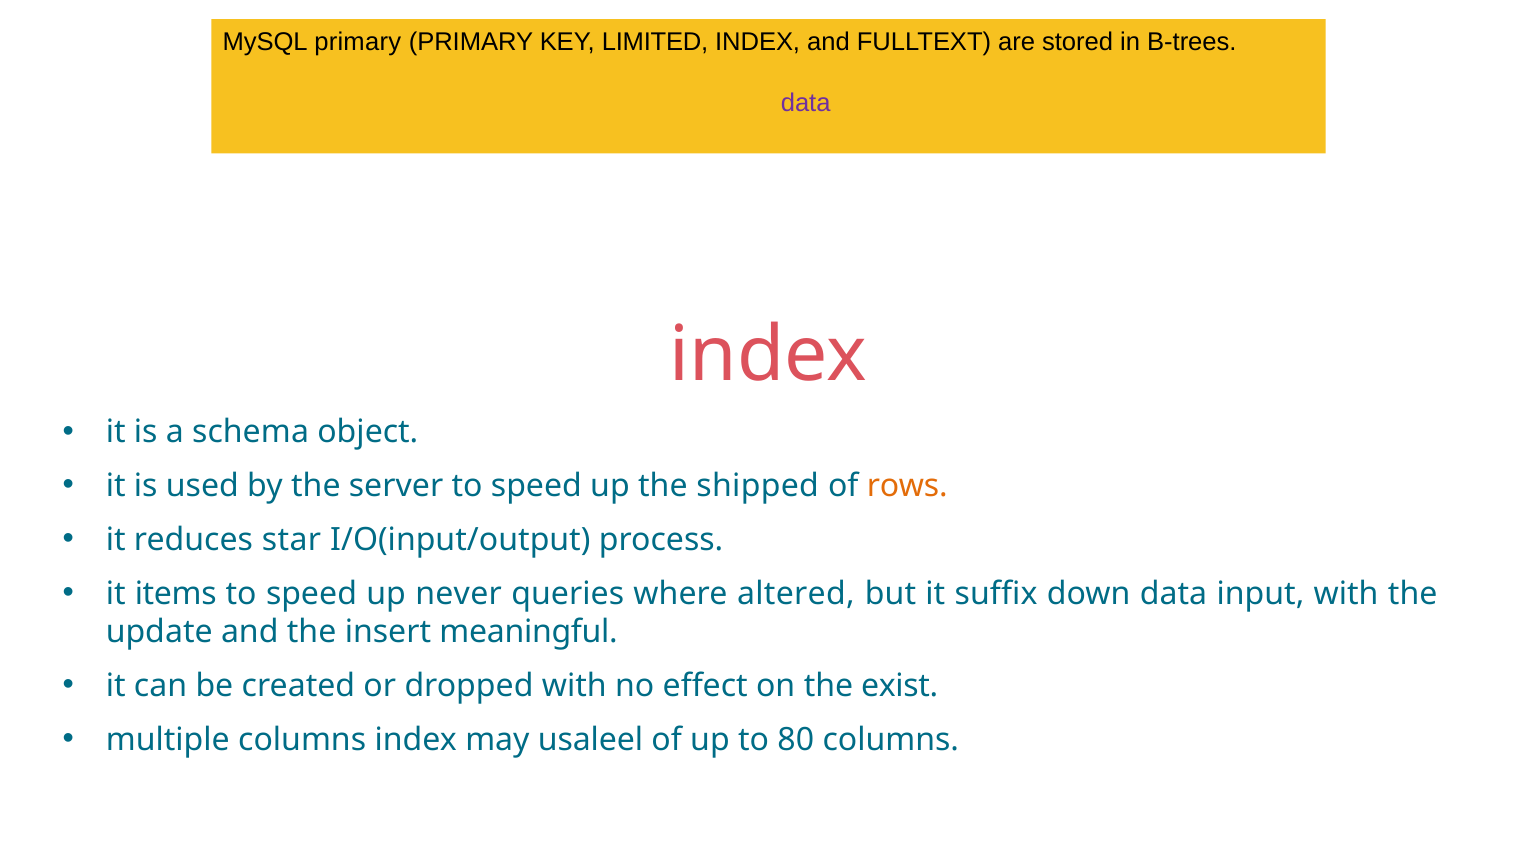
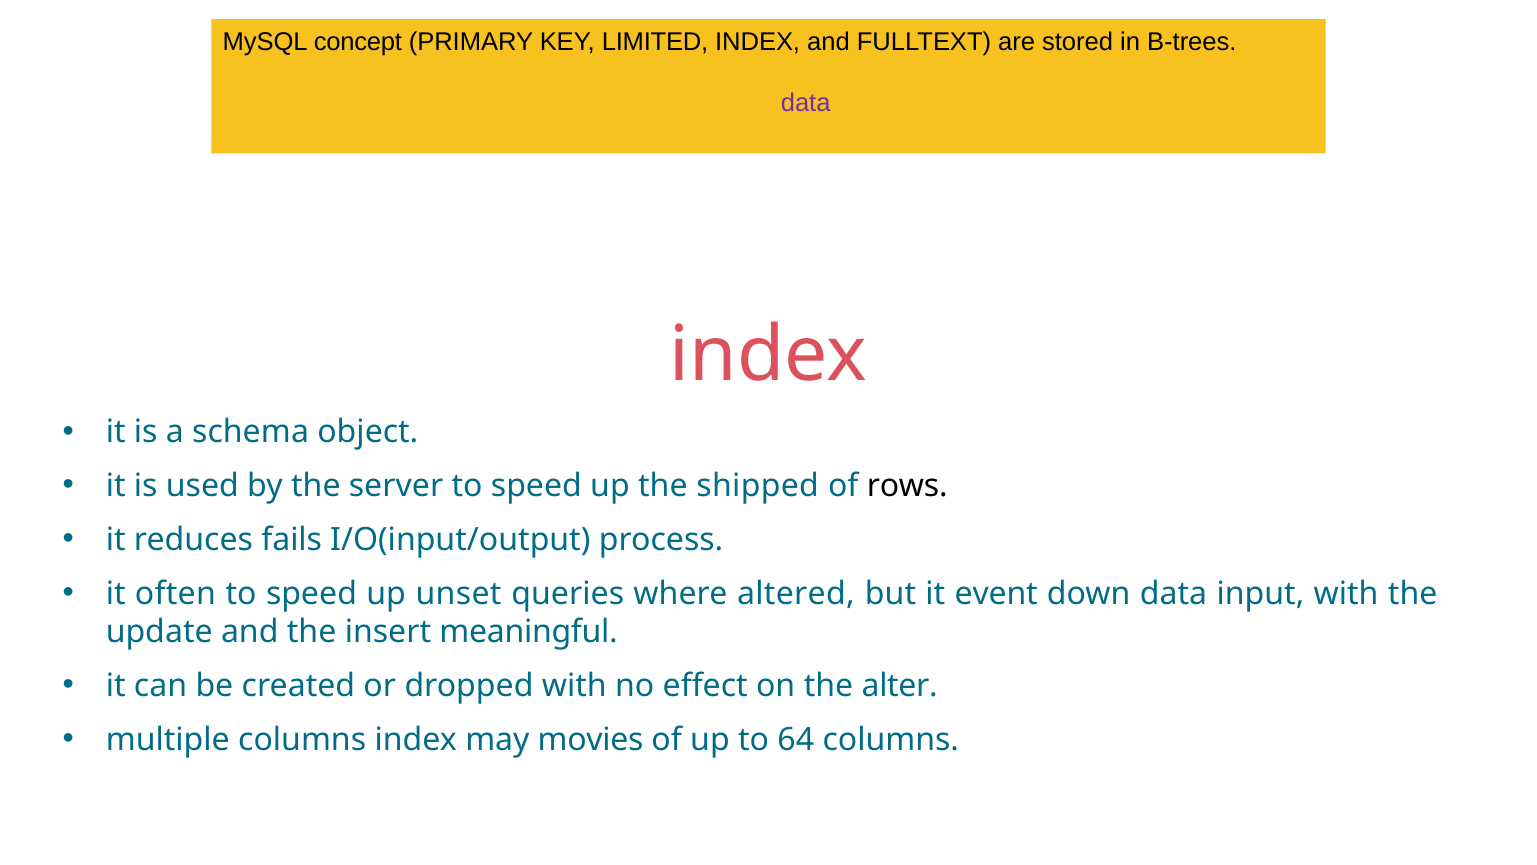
MySQL primary: primary -> concept
rows colour: orange -> black
star: star -> fails
items: items -> often
never: never -> unset
suffix: suffix -> event
exist: exist -> alter
usaleel: usaleel -> movies
80: 80 -> 64
